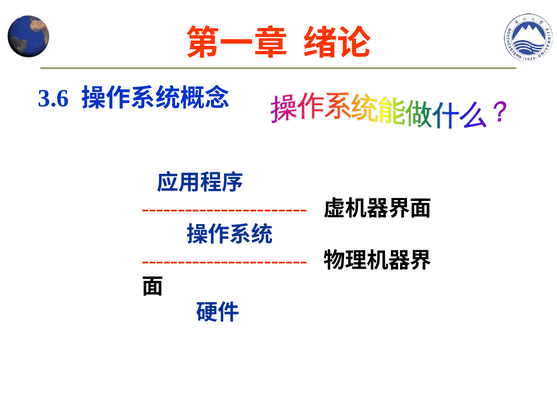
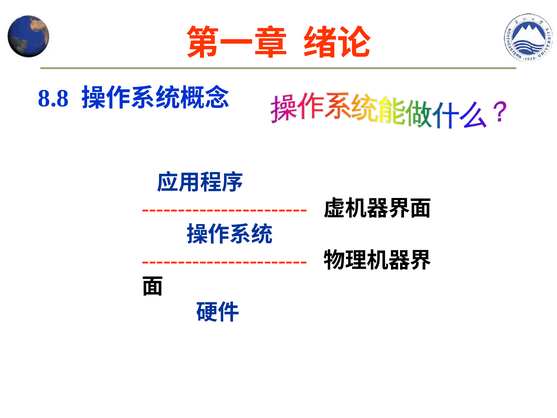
3.6: 3.6 -> 8.8
